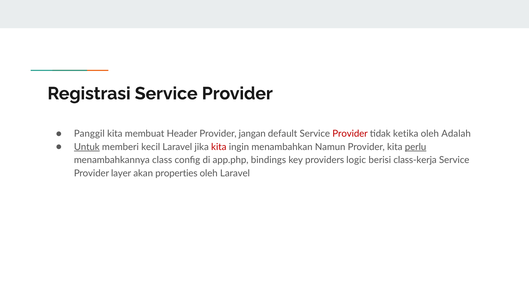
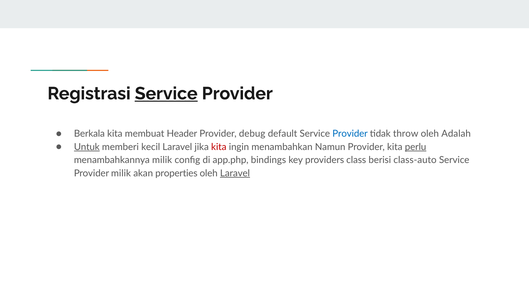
Service at (166, 93) underline: none -> present
Panggil: Panggil -> Berkala
jangan: jangan -> debug
Provider at (350, 134) colour: red -> blue
ketika: ketika -> throw
menambahkannya class: class -> milik
logic: logic -> class
class-kerja: class-kerja -> class-auto
Provider layer: layer -> milik
Laravel at (235, 173) underline: none -> present
